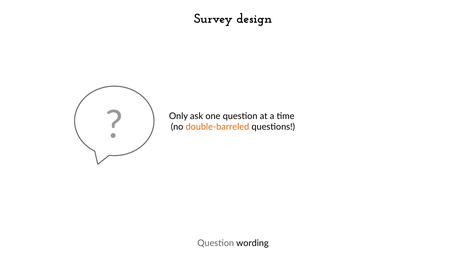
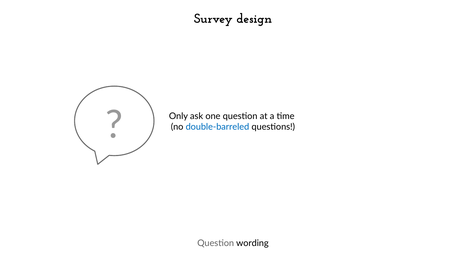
double-barreled colour: orange -> blue
